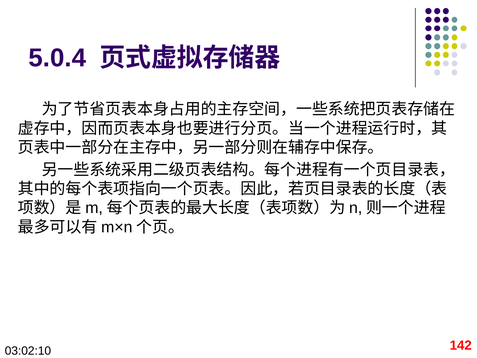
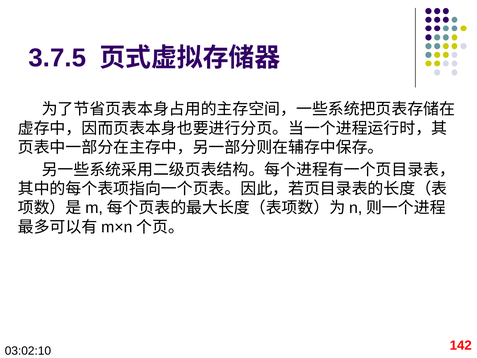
5.0.4: 5.0.4 -> 3.7.5
